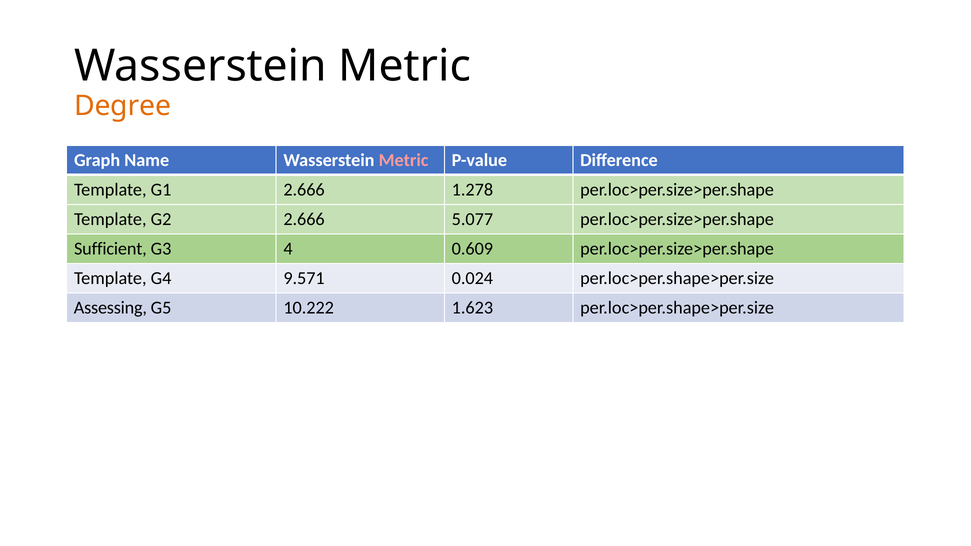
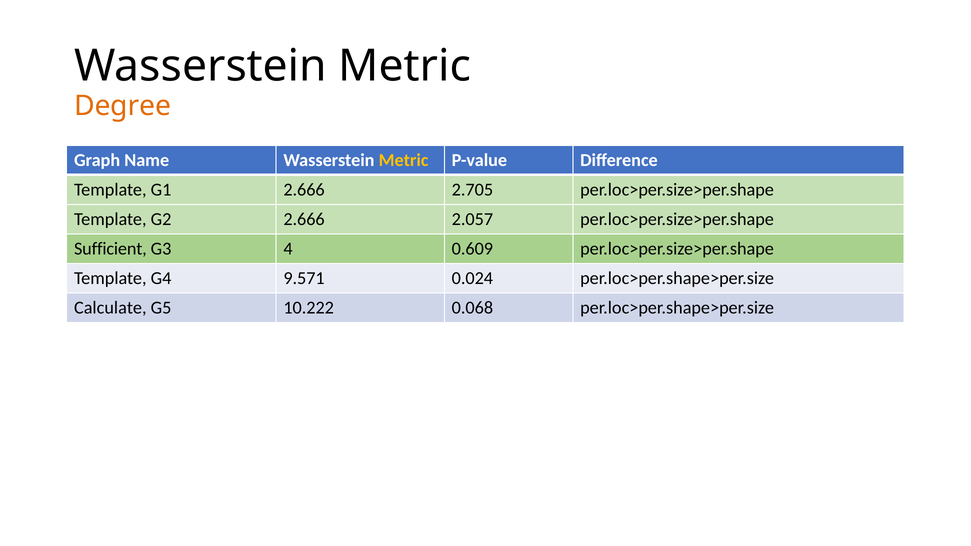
Metric at (404, 160) colour: pink -> yellow
1.278: 1.278 -> 2.705
5.077: 5.077 -> 2.057
Assessing: Assessing -> Calculate
1.623: 1.623 -> 0.068
